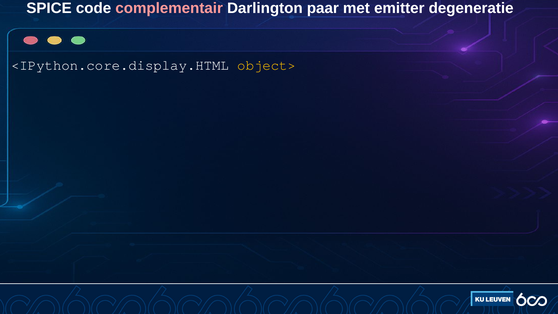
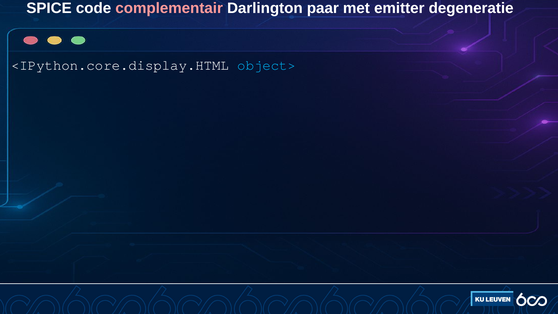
object> colour: yellow -> light blue
